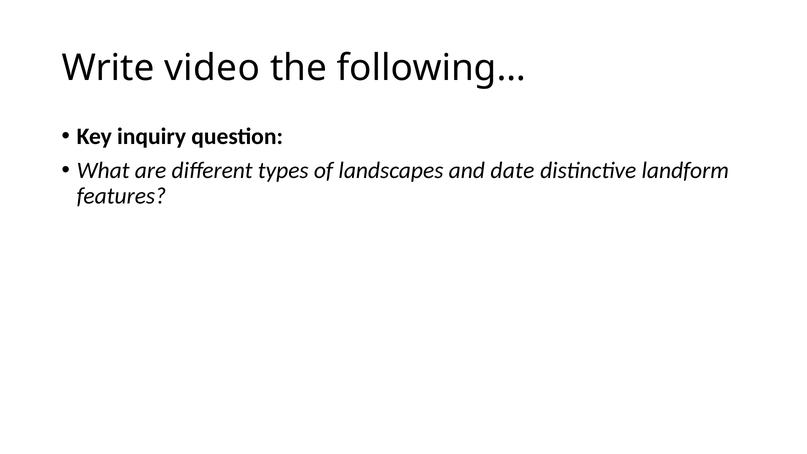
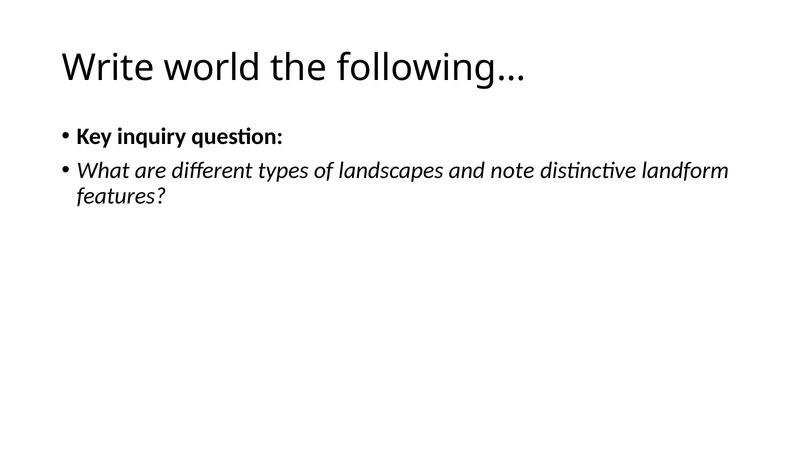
video: video -> world
date: date -> note
